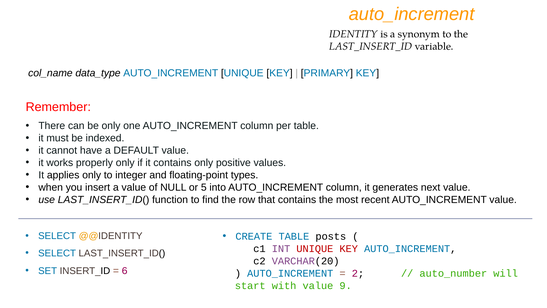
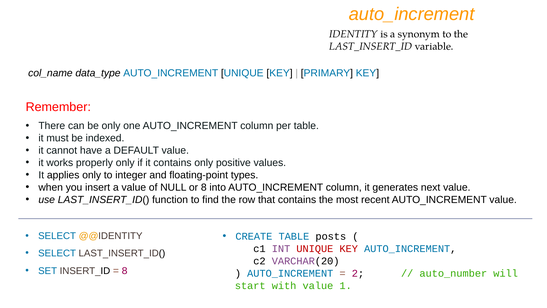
or 5: 5 -> 8
6 at (125, 270): 6 -> 8
9: 9 -> 1
